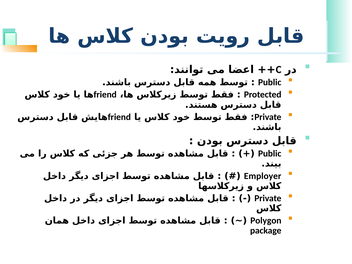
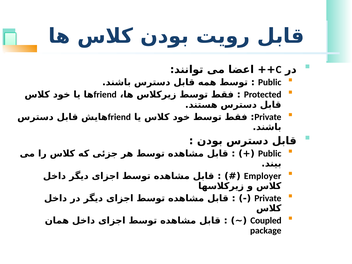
Polygon: Polygon -> Coupled
